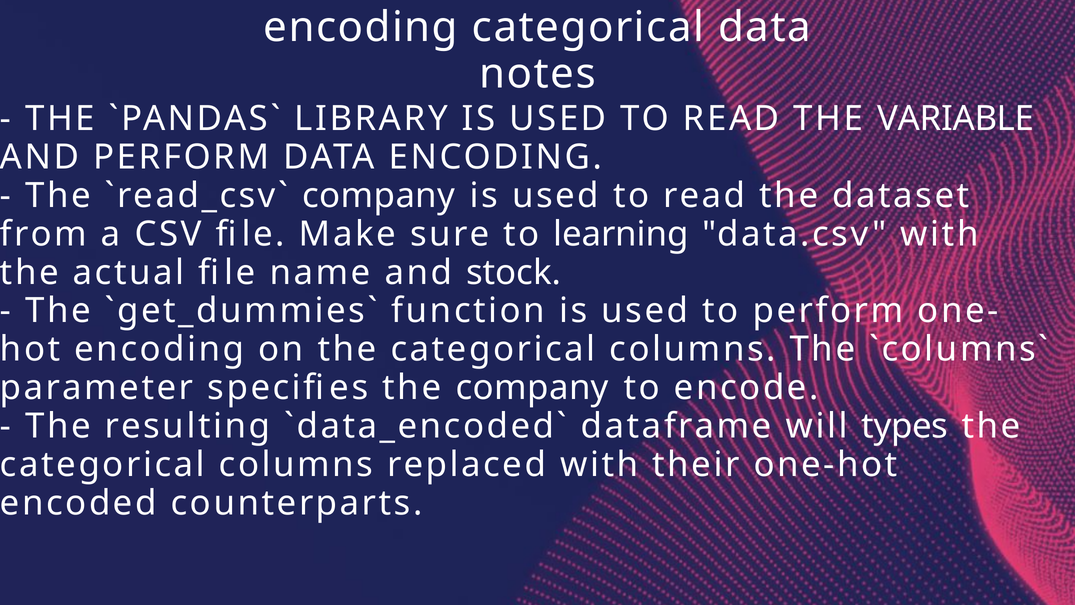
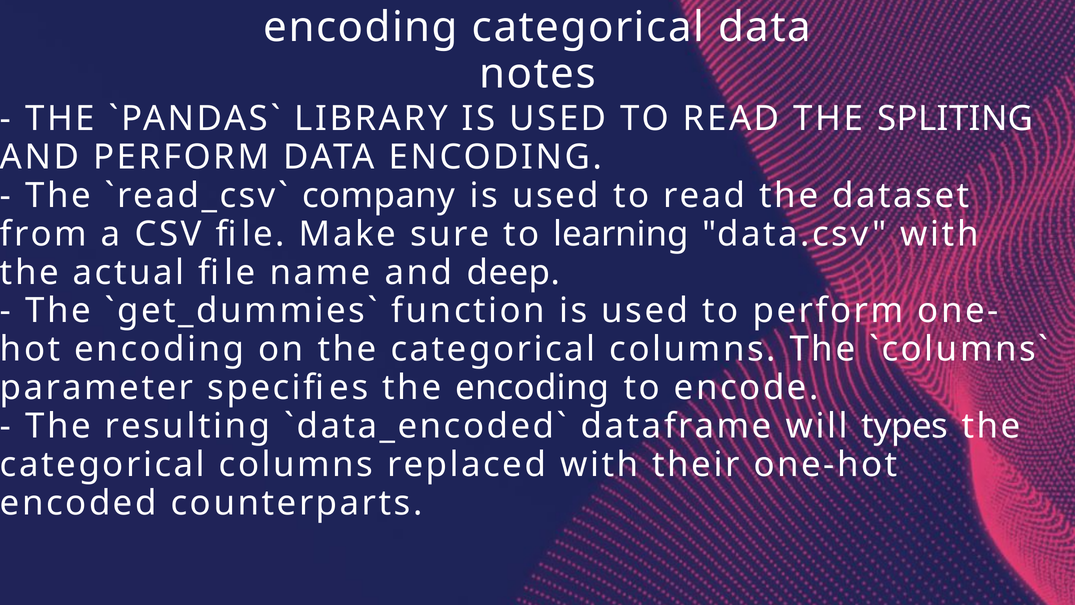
VARIABLE: VARIABLE -> SPLITING
stock: stock -> deep
the company: company -> encoding
